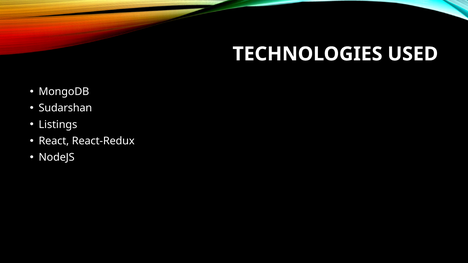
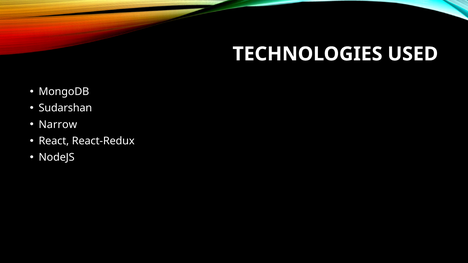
Listings: Listings -> Narrow
